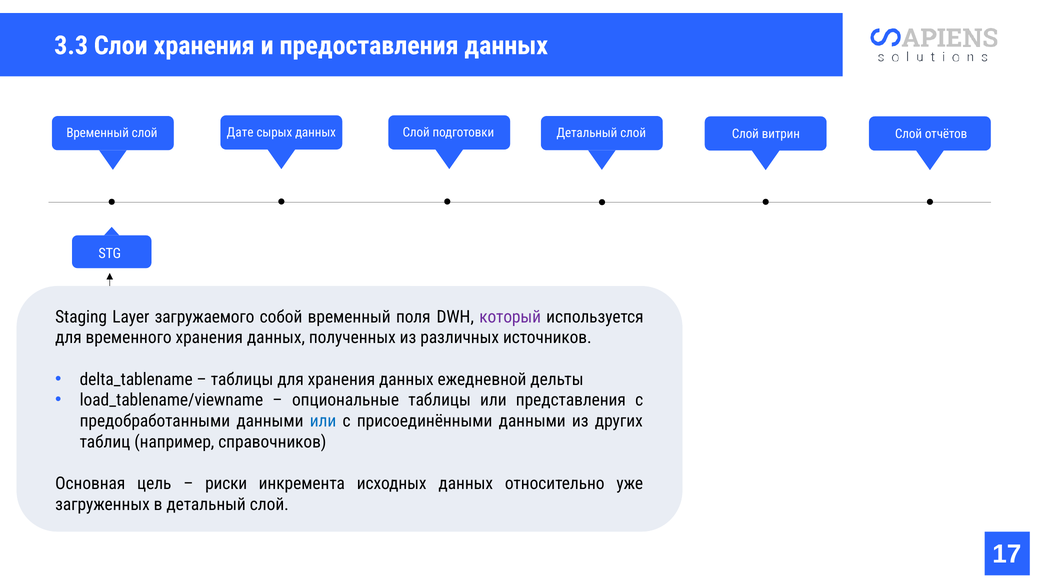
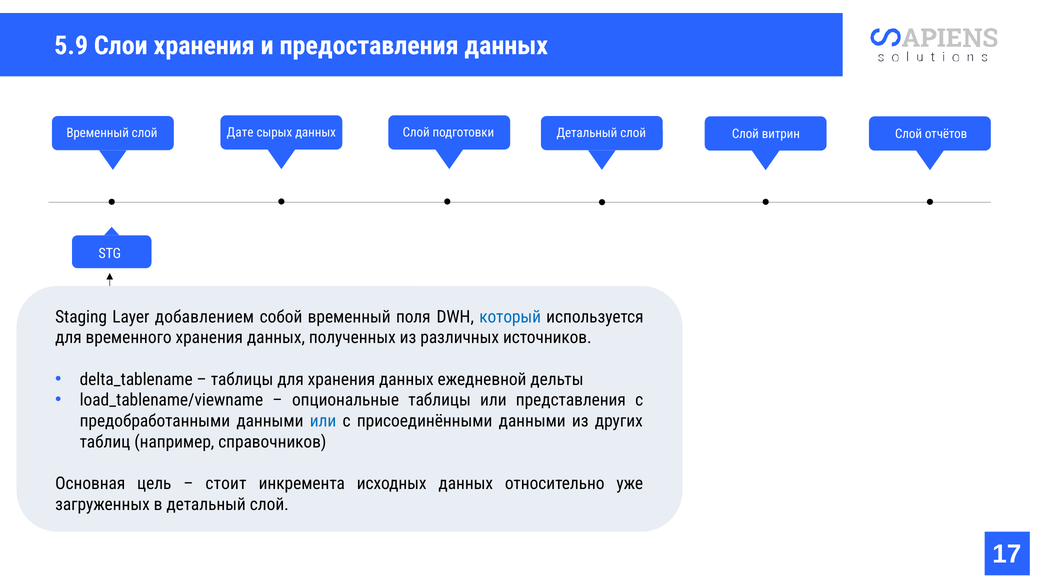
3.3: 3.3 -> 5.9
загружаемого: загружаемого -> добавлением
который colour: purple -> blue
риски: риски -> стоит
